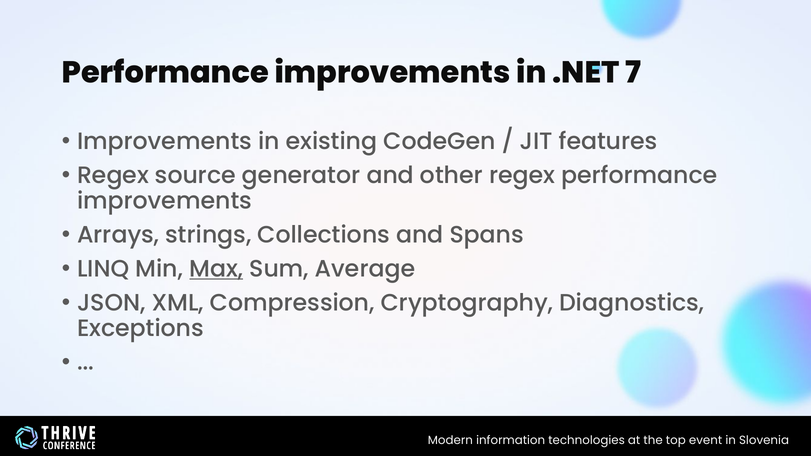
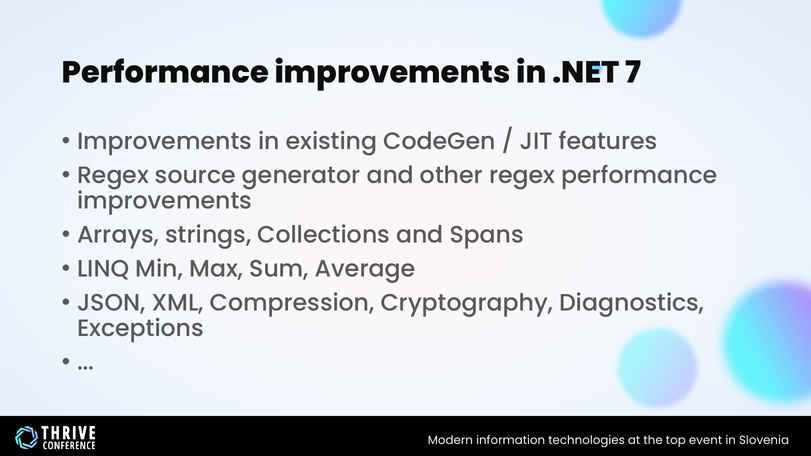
Max underline: present -> none
